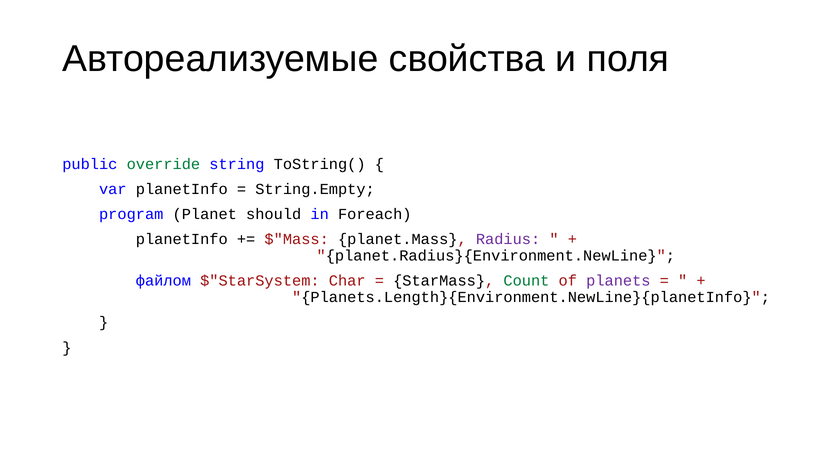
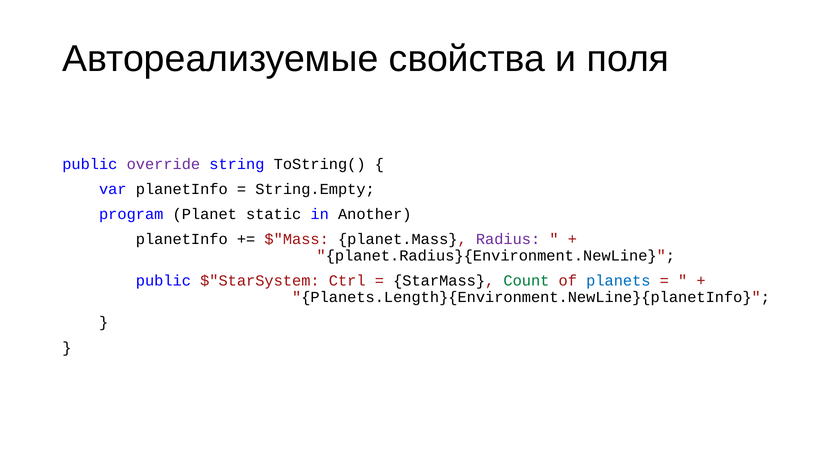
override colour: green -> purple
should: should -> static
Foreach: Foreach -> Another
файлом at (163, 281): файлом -> public
Char: Char -> Ctrl
planets colour: purple -> blue
